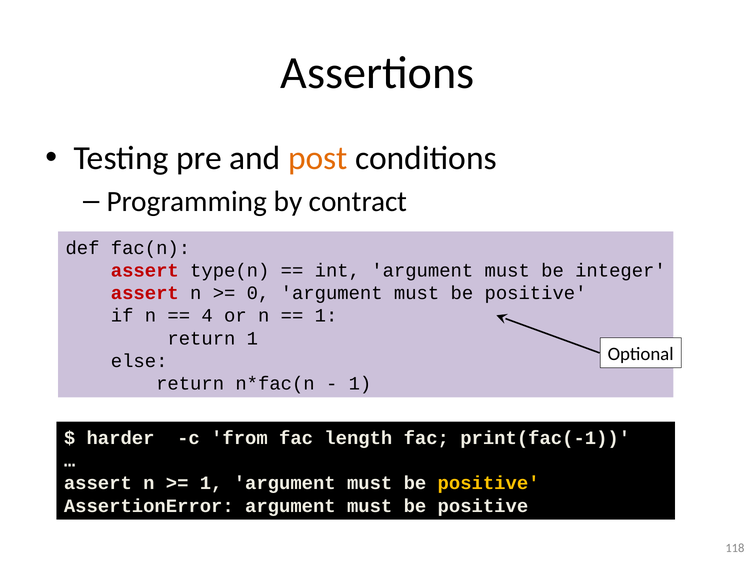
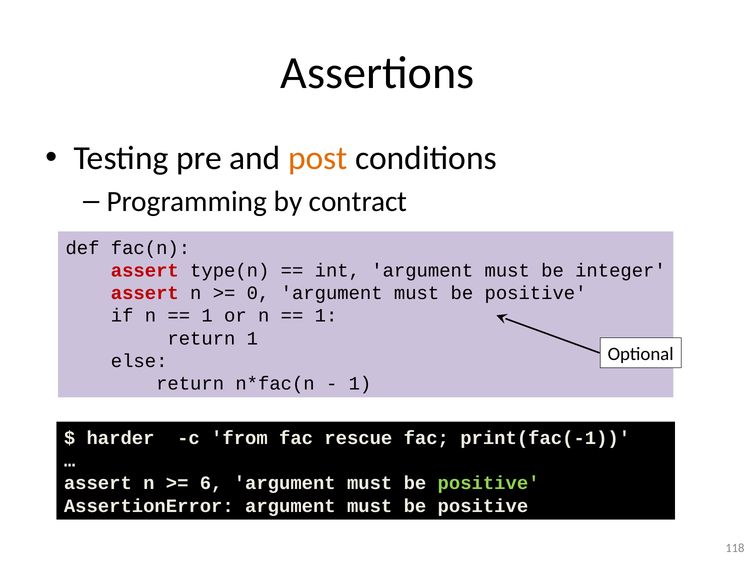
4 at (207, 316): 4 -> 1
length: length -> rescue
1 at (211, 483): 1 -> 6
positive at (489, 483) colour: yellow -> light green
